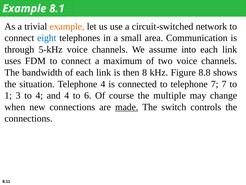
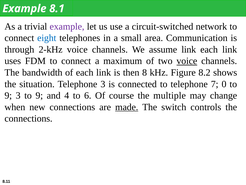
example at (67, 26) colour: orange -> purple
5-kHz: 5-kHz -> 2-kHz
assume into: into -> link
voice at (187, 61) underline: none -> present
8.8: 8.8 -> 8.2
Telephone 4: 4 -> 3
7 7: 7 -> 0
1 at (8, 95): 1 -> 9
3 to 4: 4 -> 9
